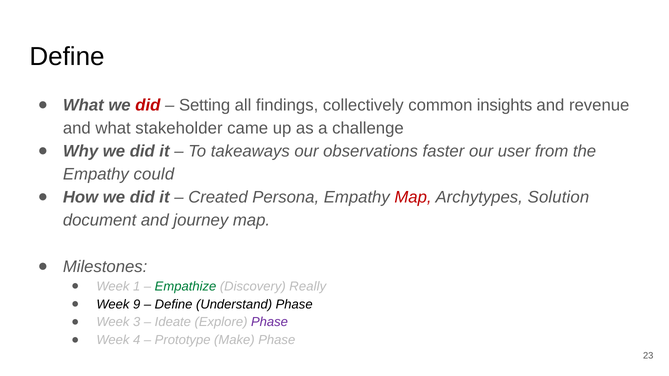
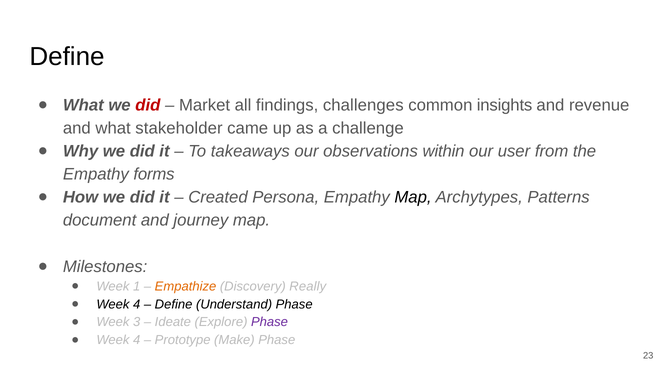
Setting: Setting -> Market
collectively: collectively -> challenges
faster: faster -> within
could: could -> forms
Map at (413, 197) colour: red -> black
Solution: Solution -> Patterns
Empathize colour: green -> orange
9 at (137, 305): 9 -> 4
